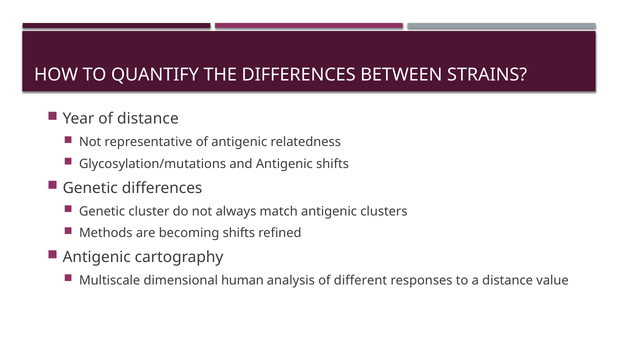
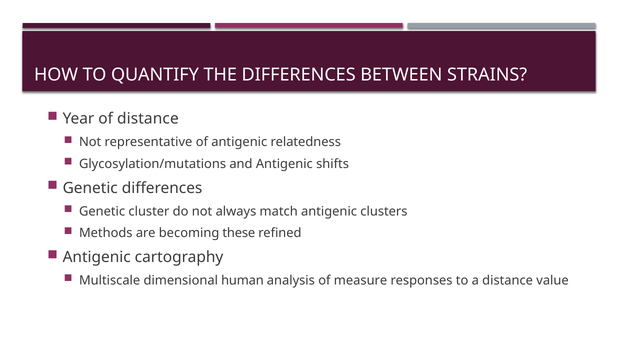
becoming shifts: shifts -> these
different: different -> measure
